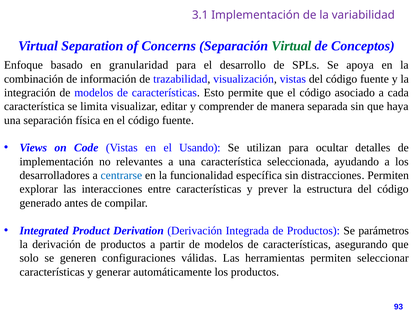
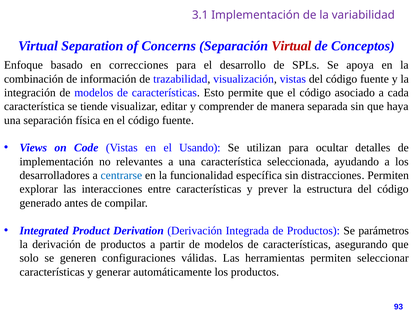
Virtual at (291, 46) colour: green -> red
granularidad: granularidad -> correcciones
limita: limita -> tiende
